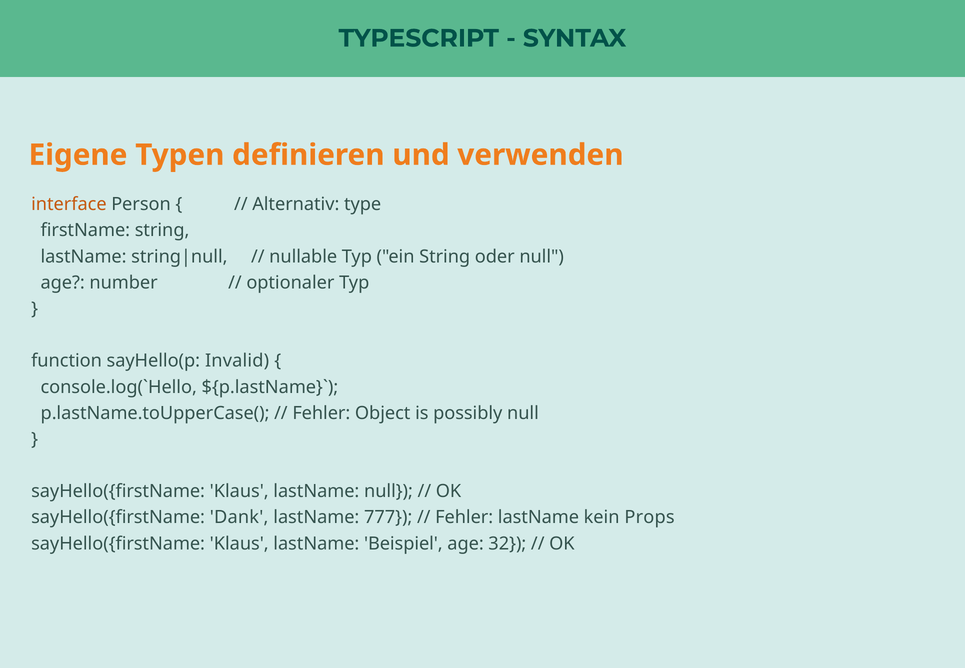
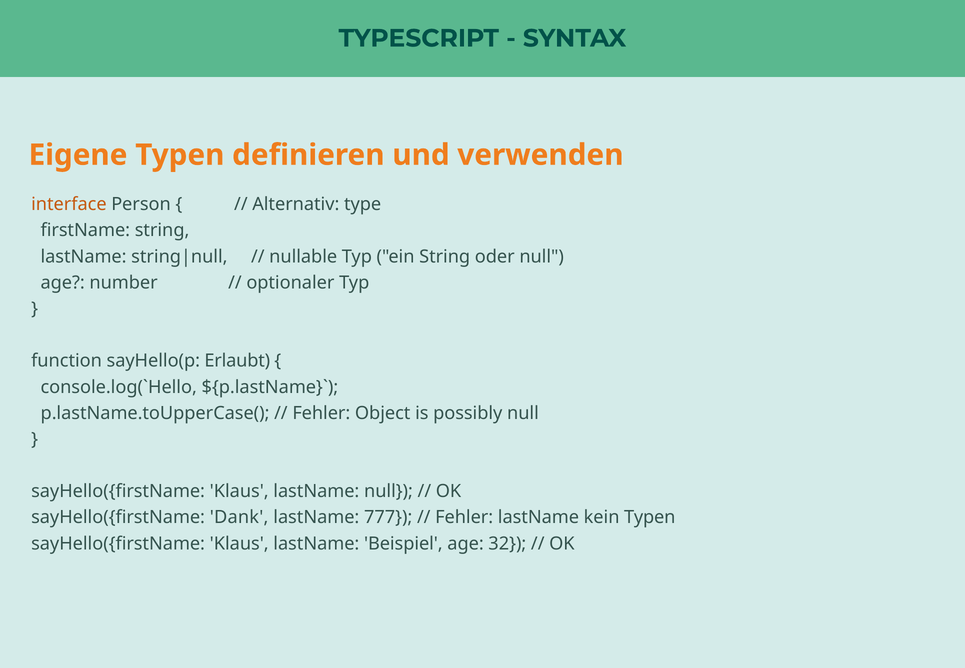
Invalid: Invalid -> Erlaubt
kein Props: Props -> Typen
